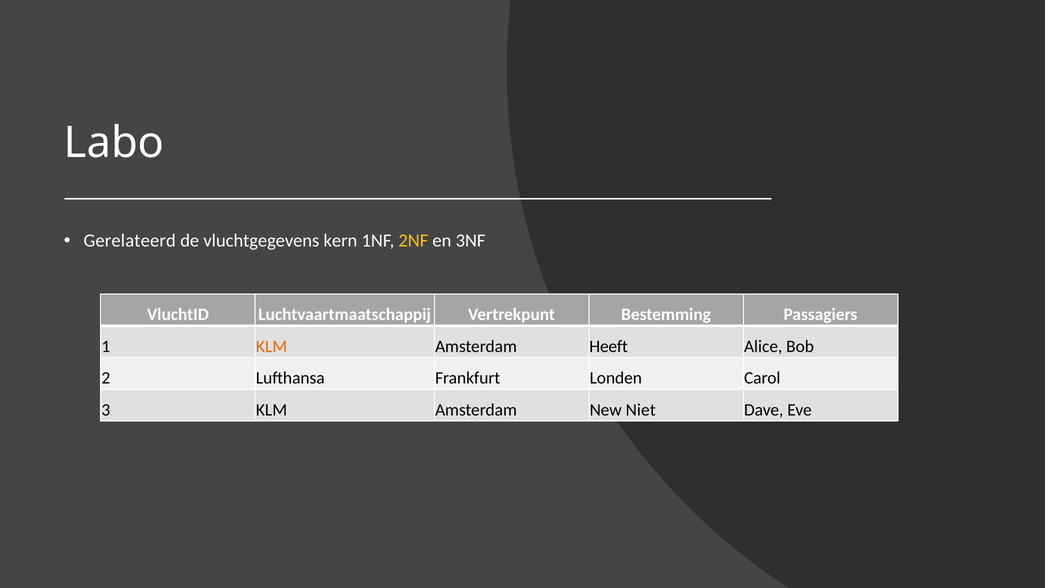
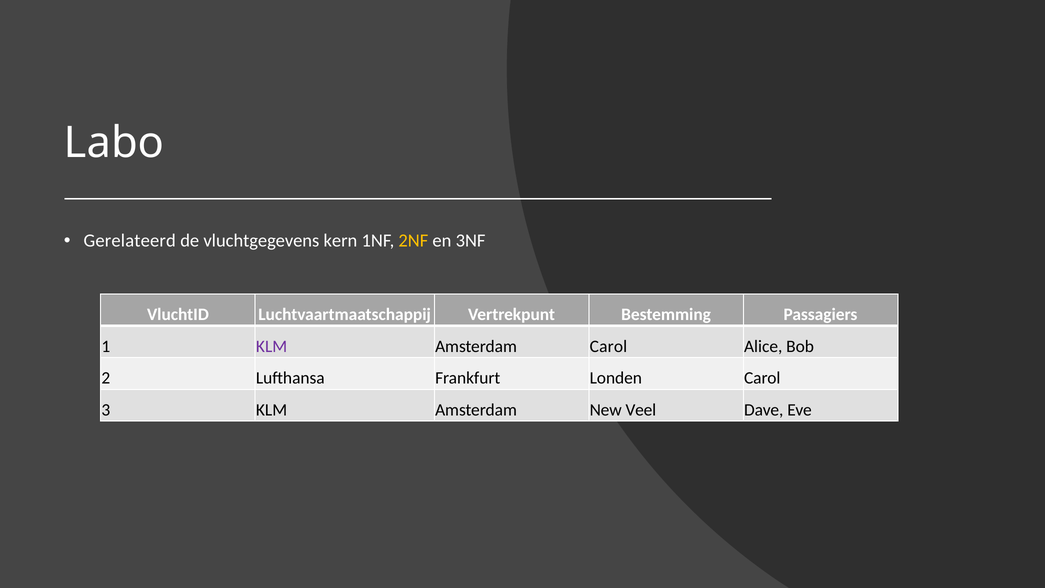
KLM at (272, 346) colour: orange -> purple
Amsterdam Heeft: Heeft -> Carol
Niet: Niet -> Veel
